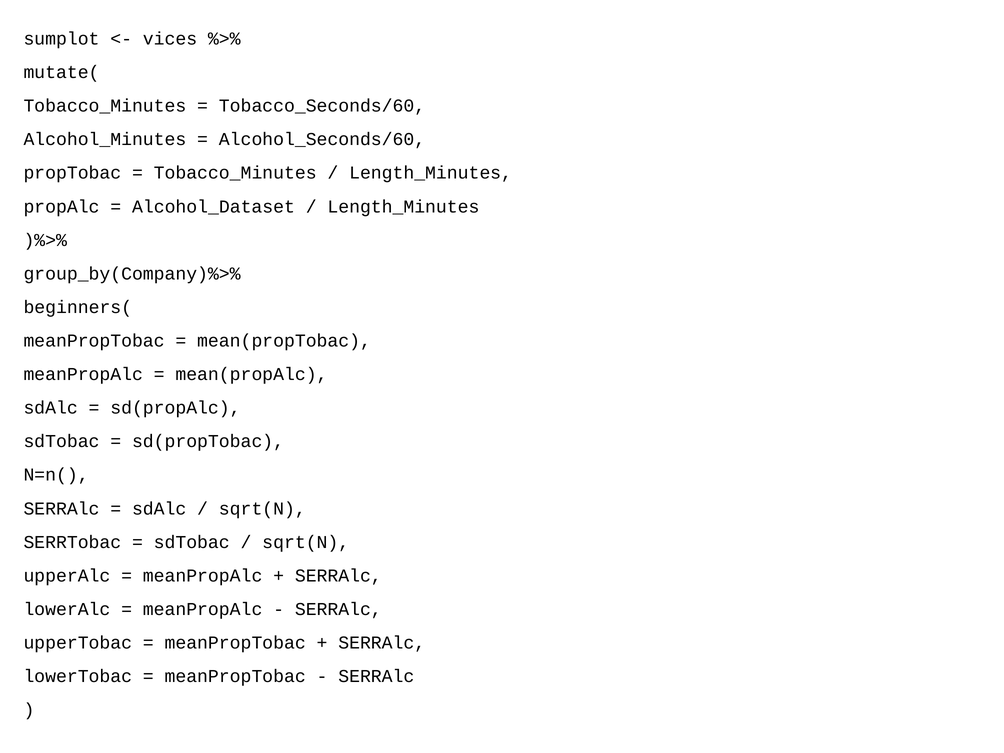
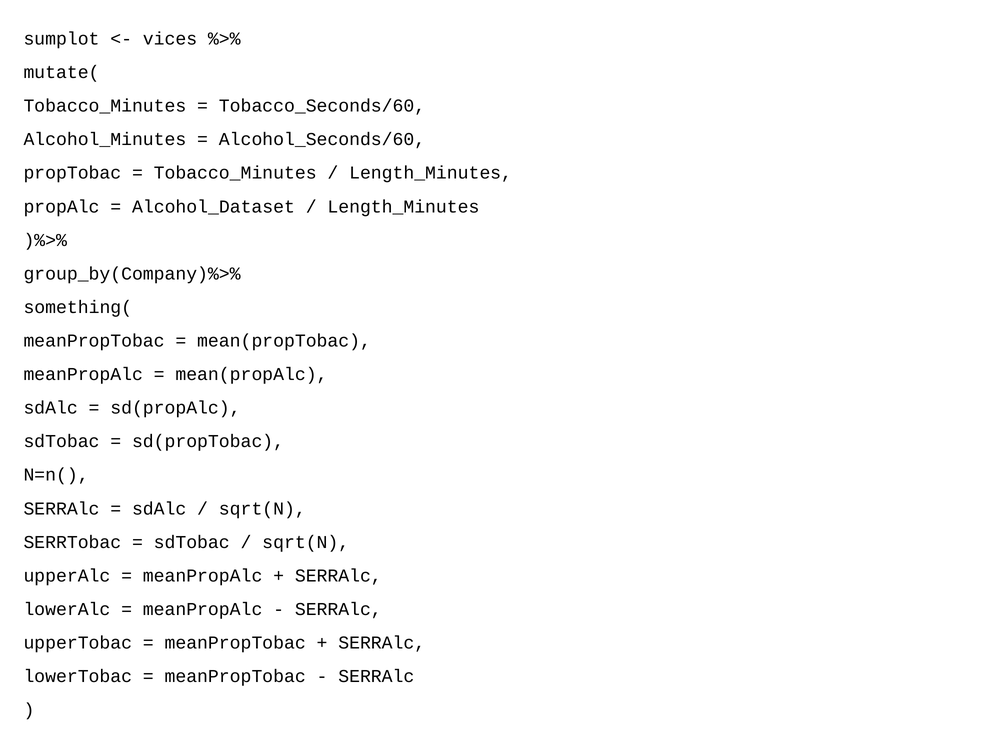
beginners(: beginners( -> something(
